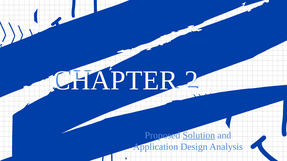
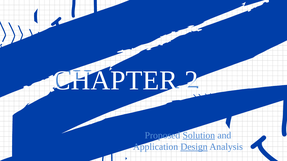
Design underline: none -> present
